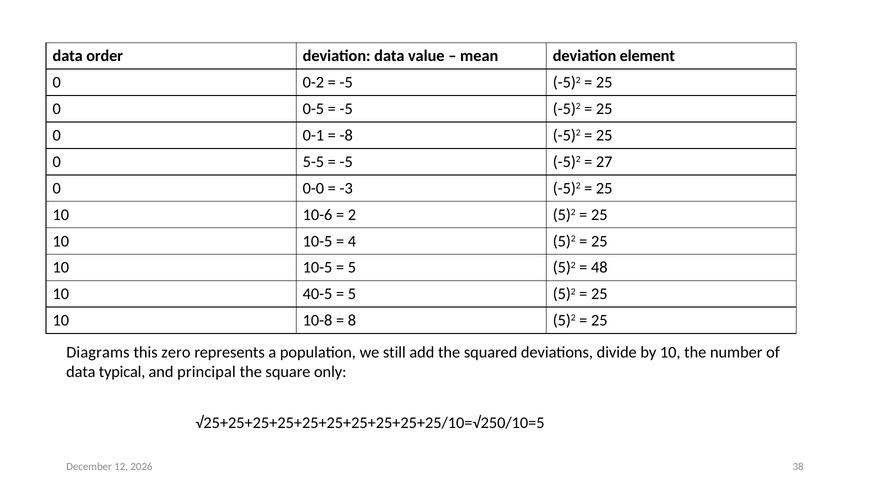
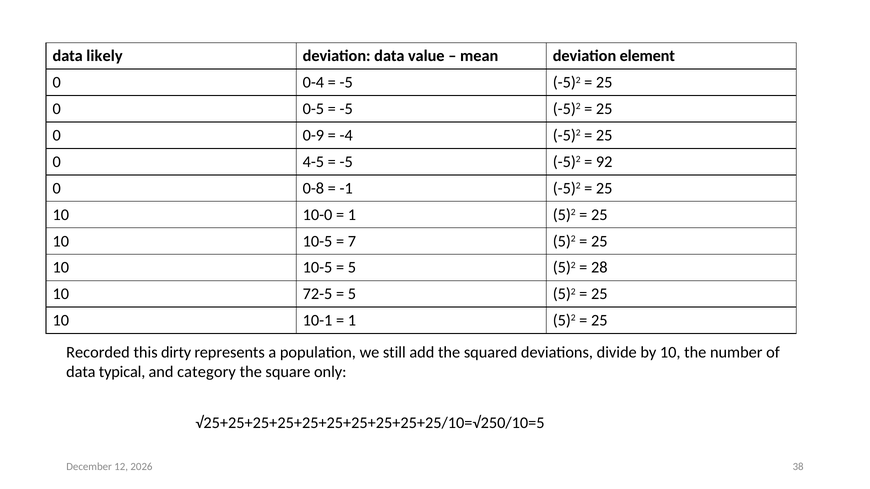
order: order -> likely
0-2: 0-2 -> 0-4
0-1: 0-1 -> 0-9
-8: -8 -> -4
5-5: 5-5 -> 4-5
27: 27 -> 92
0-0: 0-0 -> 0-8
-3: -3 -> -1
10-6: 10-6 -> 10-0
2 at (352, 215): 2 -> 1
4: 4 -> 7
48: 48 -> 28
40-5: 40-5 -> 72-5
10-8: 10-8 -> 10-1
8 at (352, 321): 8 -> 1
Diagrams: Diagrams -> Recorded
zero: zero -> dirty
principal: principal -> category
